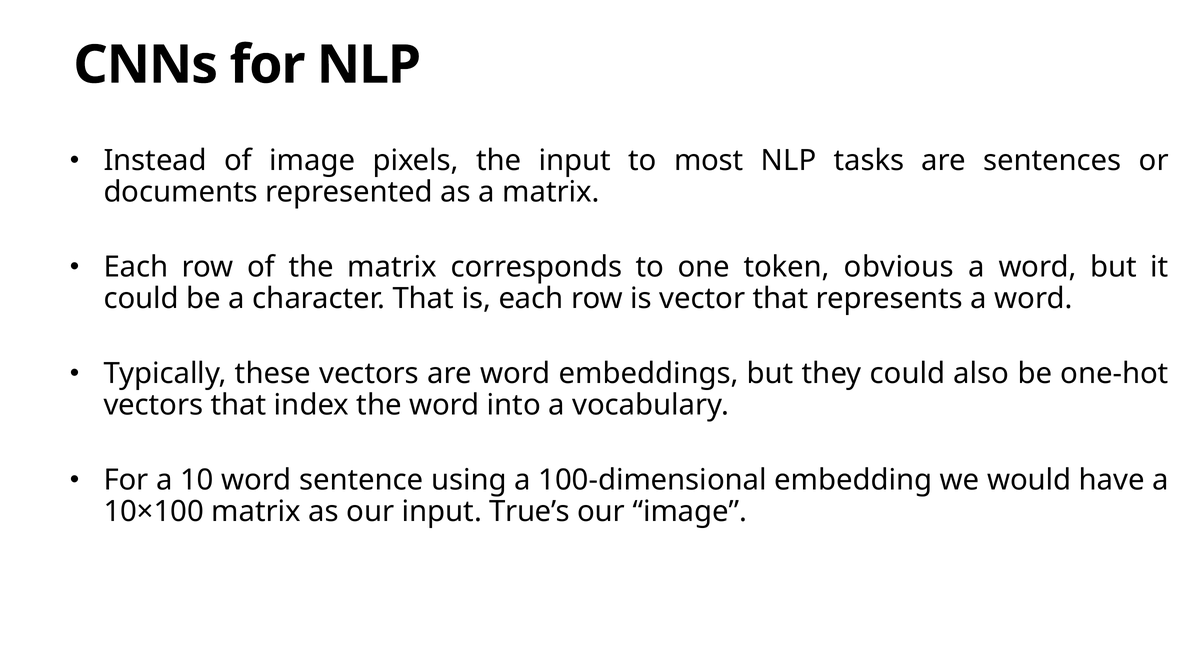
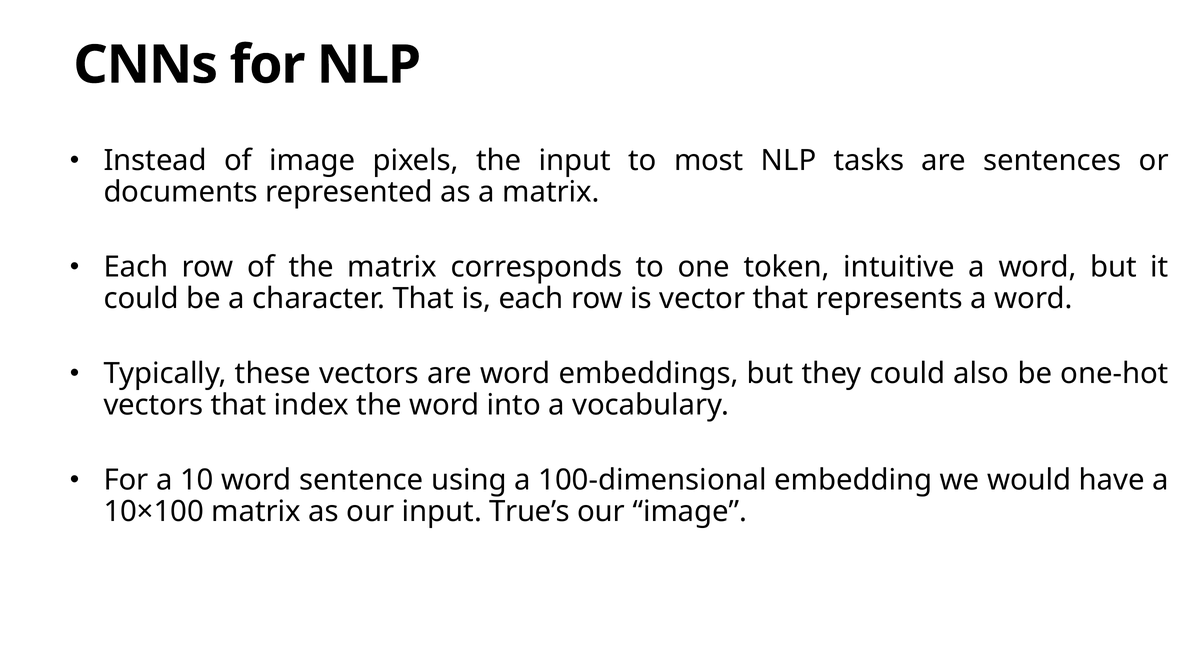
obvious: obvious -> intuitive
